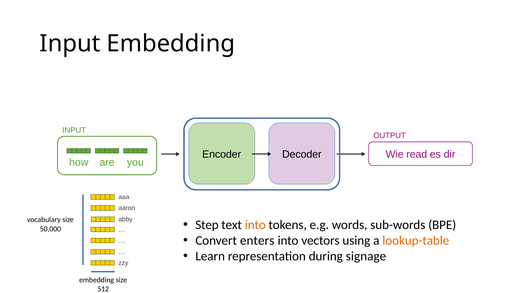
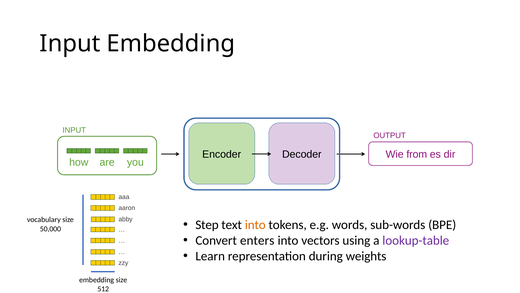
read: read -> from
lookup-table colour: orange -> purple
signage: signage -> weights
